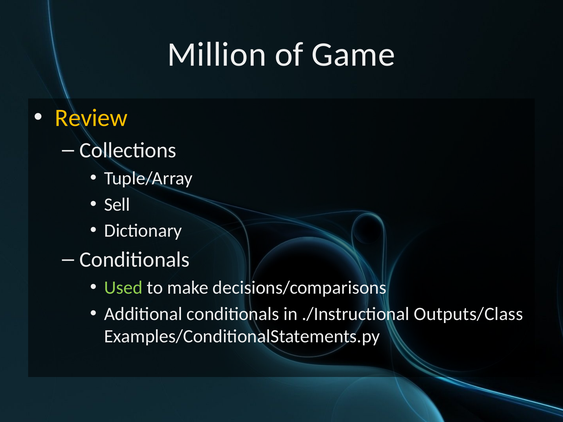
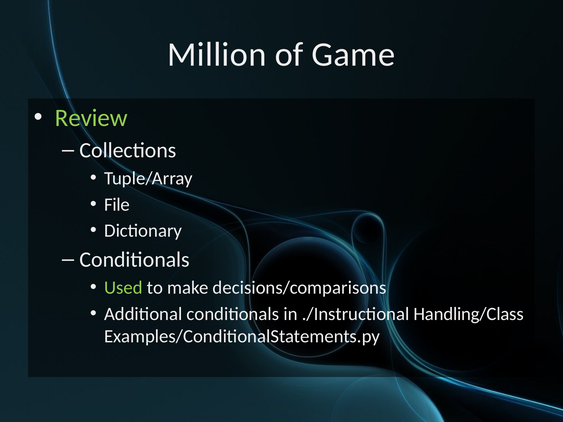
Review colour: yellow -> light green
Sell: Sell -> File
Outputs/Class: Outputs/Class -> Handling/Class
